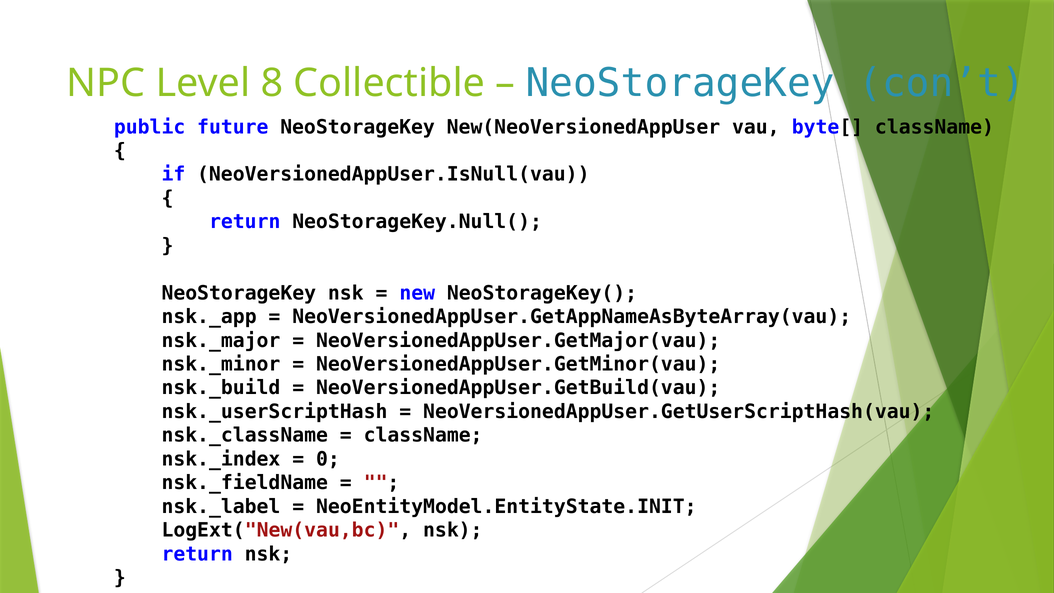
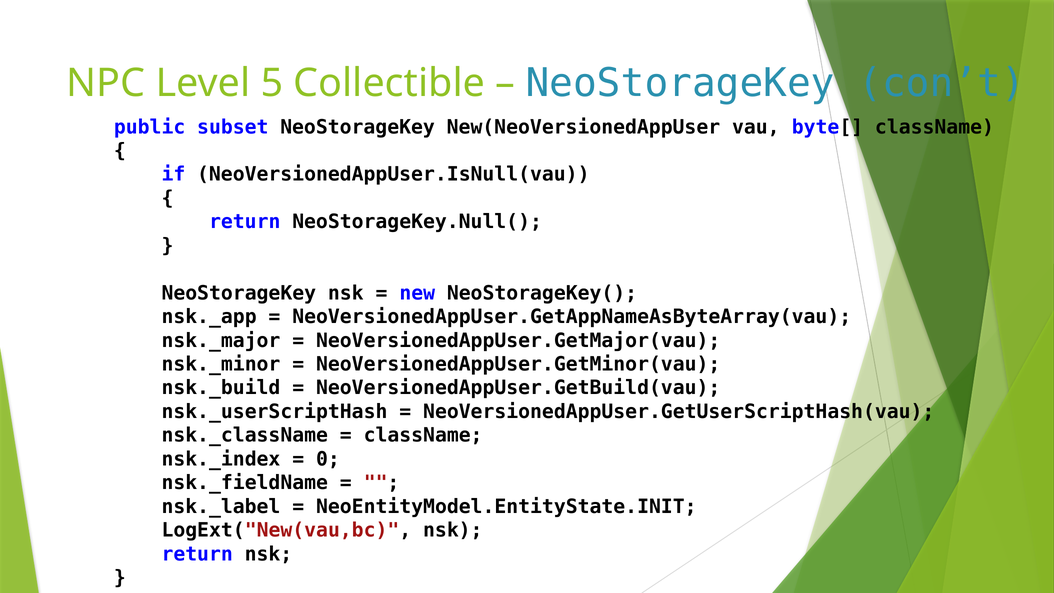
8: 8 -> 5
future: future -> subset
